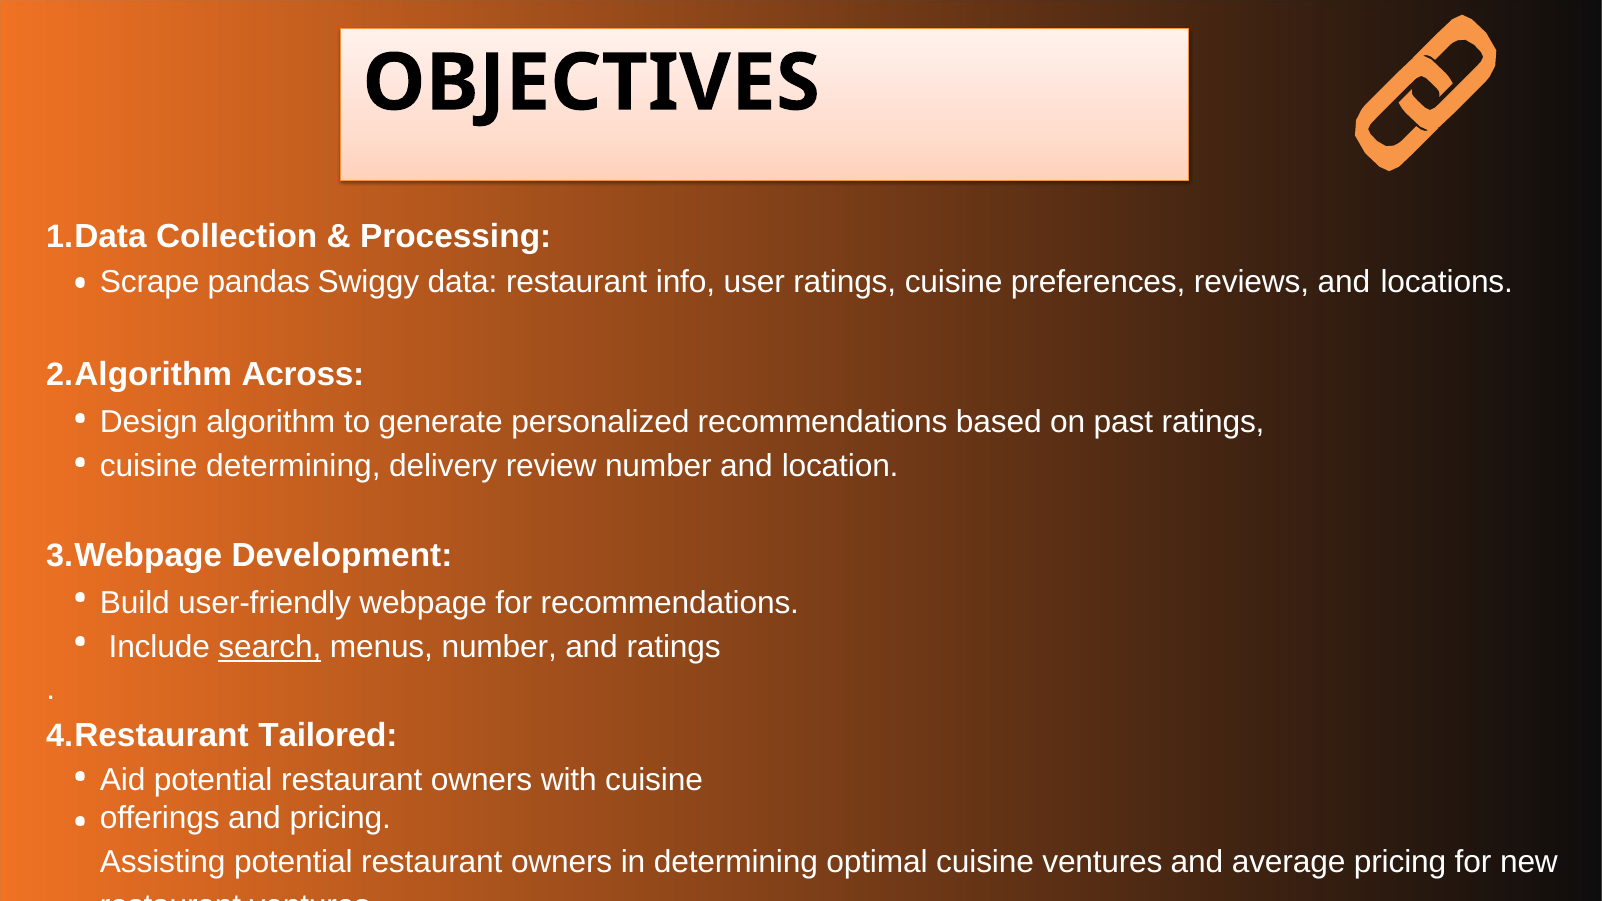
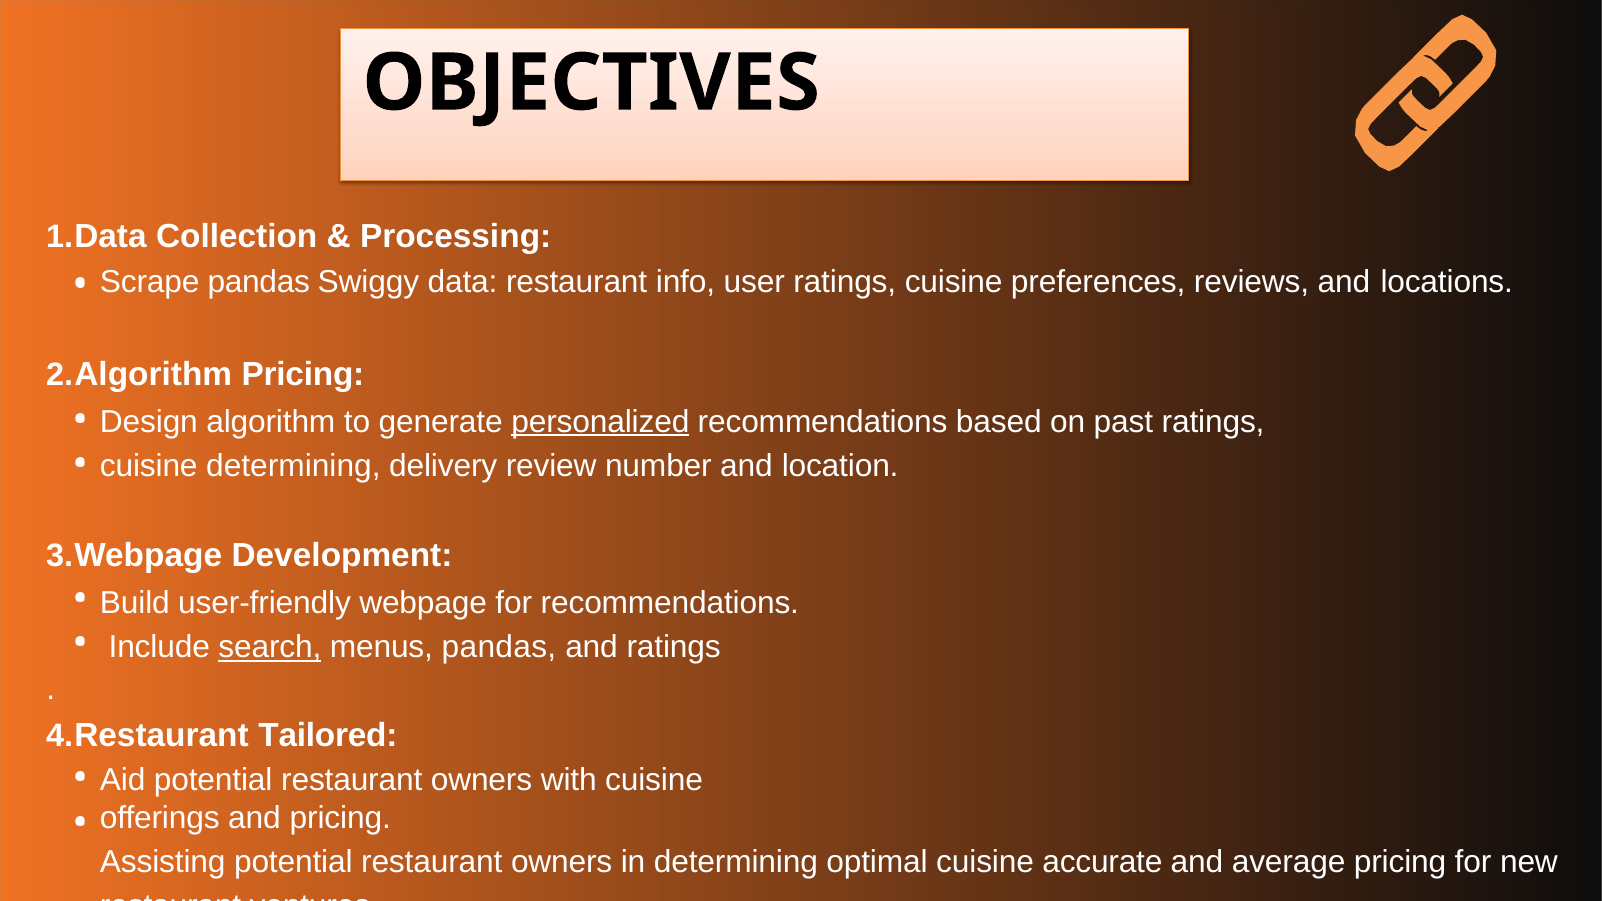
Across at (303, 374): Across -> Pricing
personalized underline: none -> present
menus number: number -> pandas
cuisine ventures: ventures -> accurate
